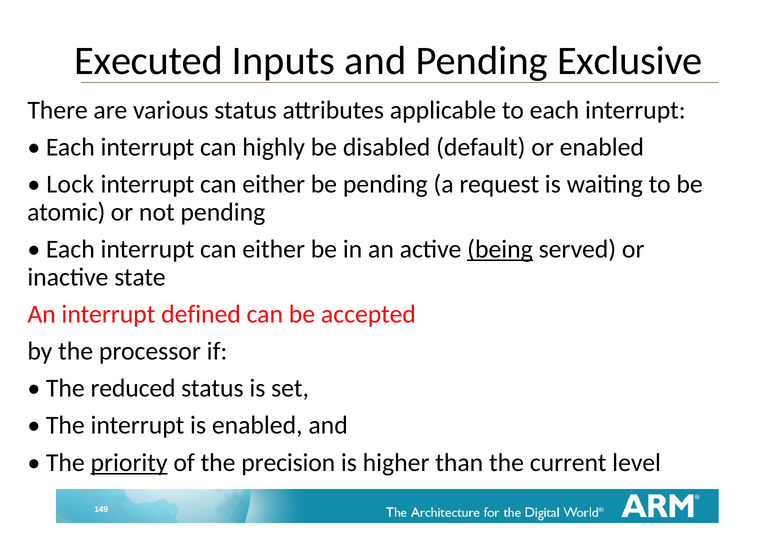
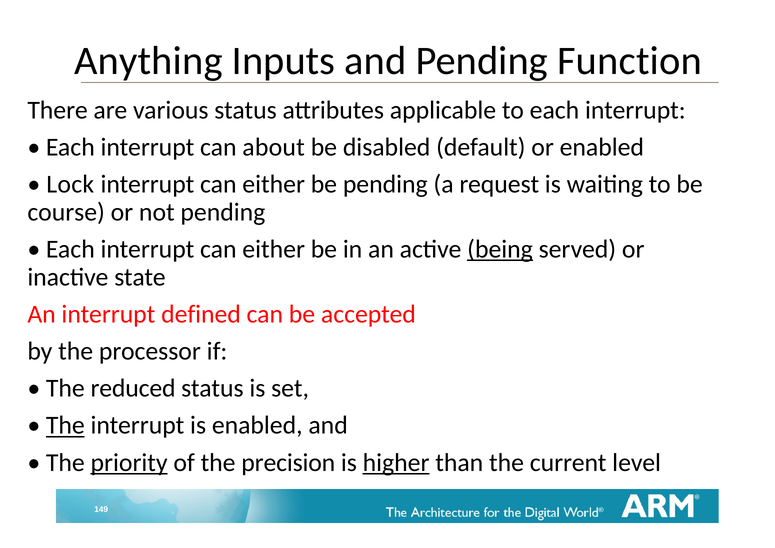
Executed: Executed -> Anything
Exclusive: Exclusive -> Function
highly: highly -> about
atomic: atomic -> course
The at (65, 425) underline: none -> present
higher underline: none -> present
